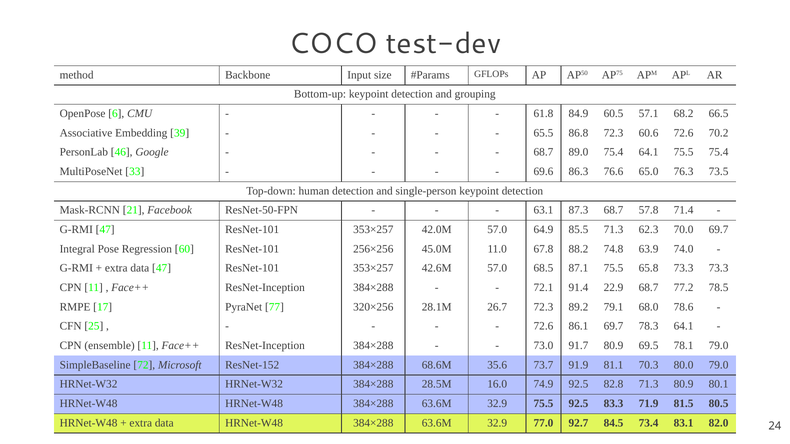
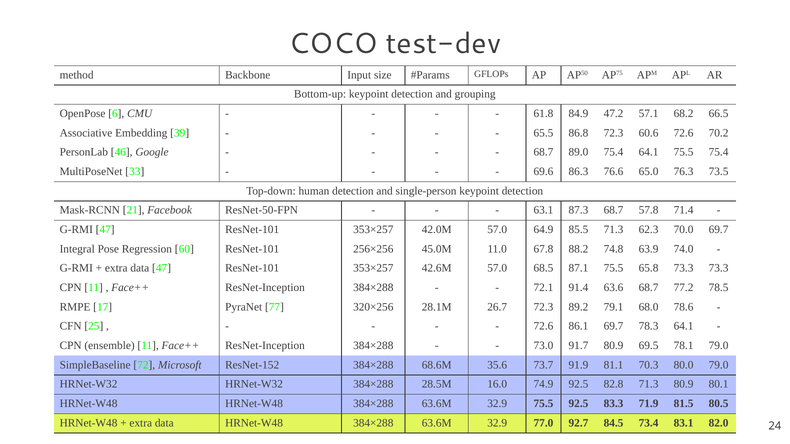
60.5: 60.5 -> 47.2
22.9: 22.9 -> 63.6
